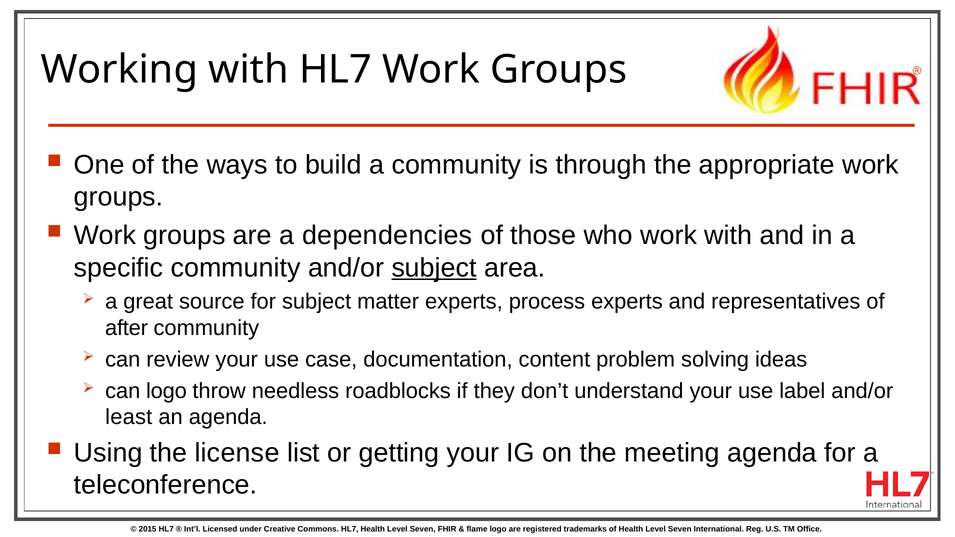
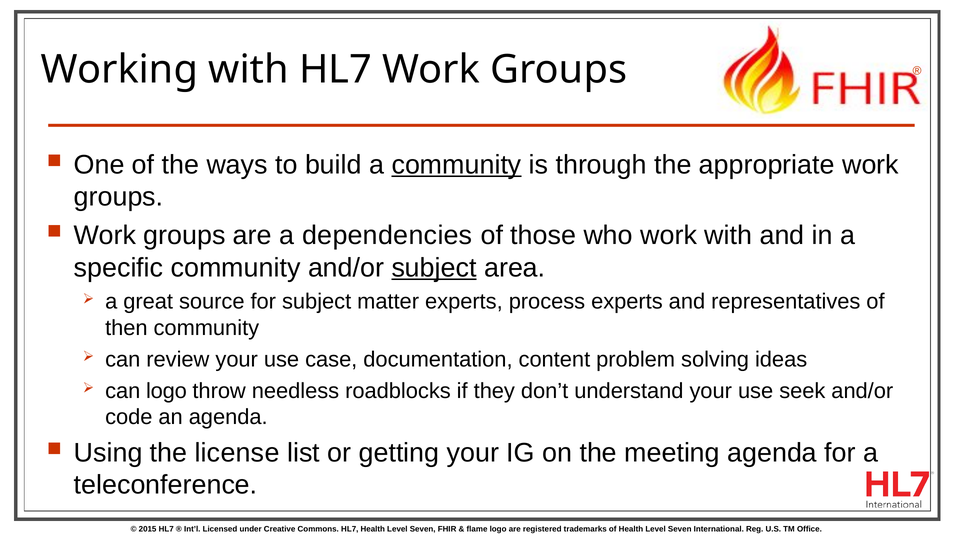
community at (457, 165) underline: none -> present
after: after -> then
label: label -> seek
least: least -> code
